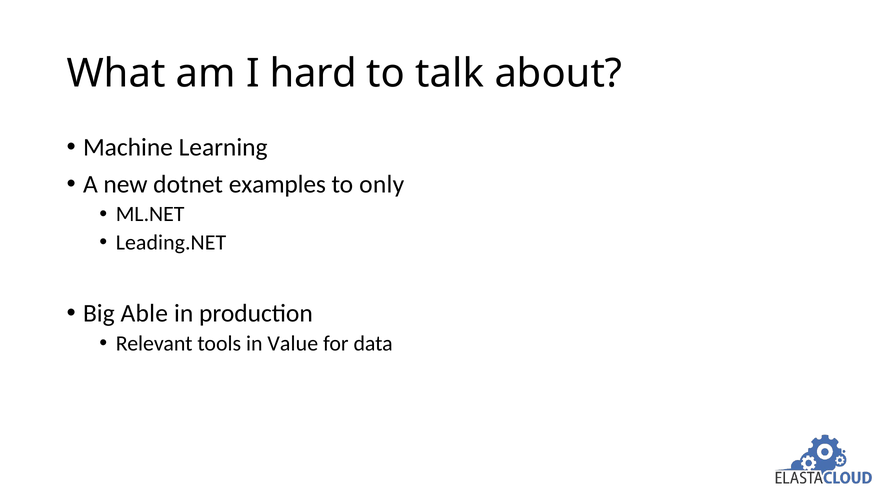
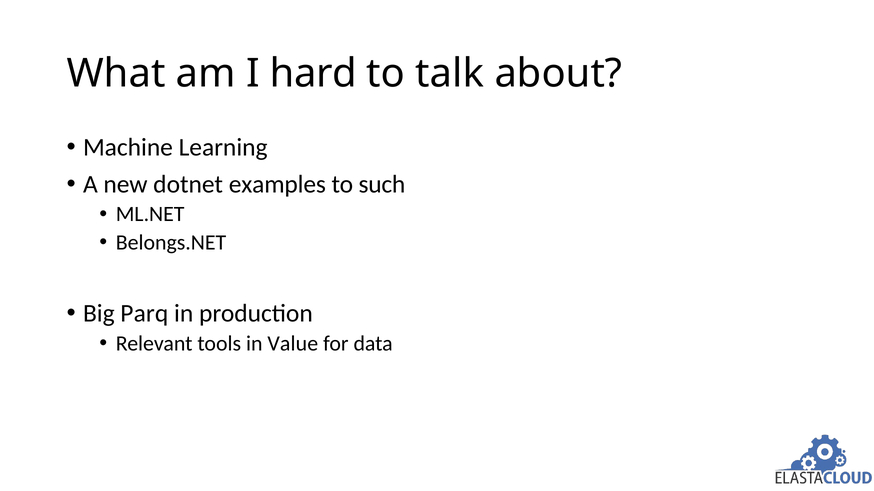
only: only -> such
Leading.NET: Leading.NET -> Belongs.NET
Able: Able -> Parq
